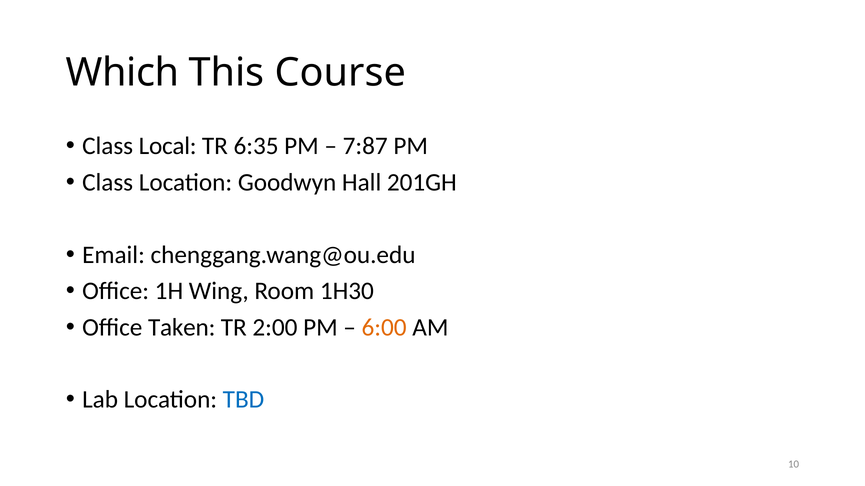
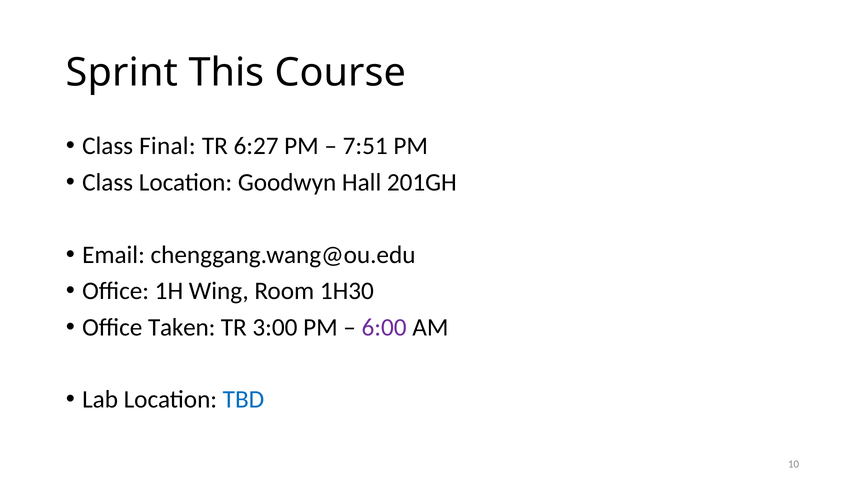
Which: Which -> Sprint
Local: Local -> Final
6:35: 6:35 -> 6:27
7:87: 7:87 -> 7:51
2:00: 2:00 -> 3:00
6:00 colour: orange -> purple
